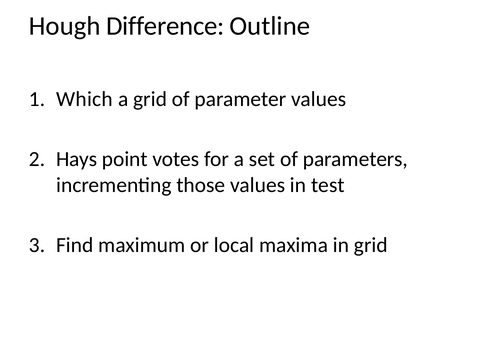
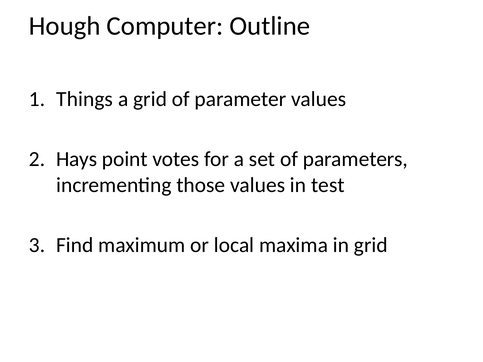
Difference: Difference -> Computer
Which: Which -> Things
